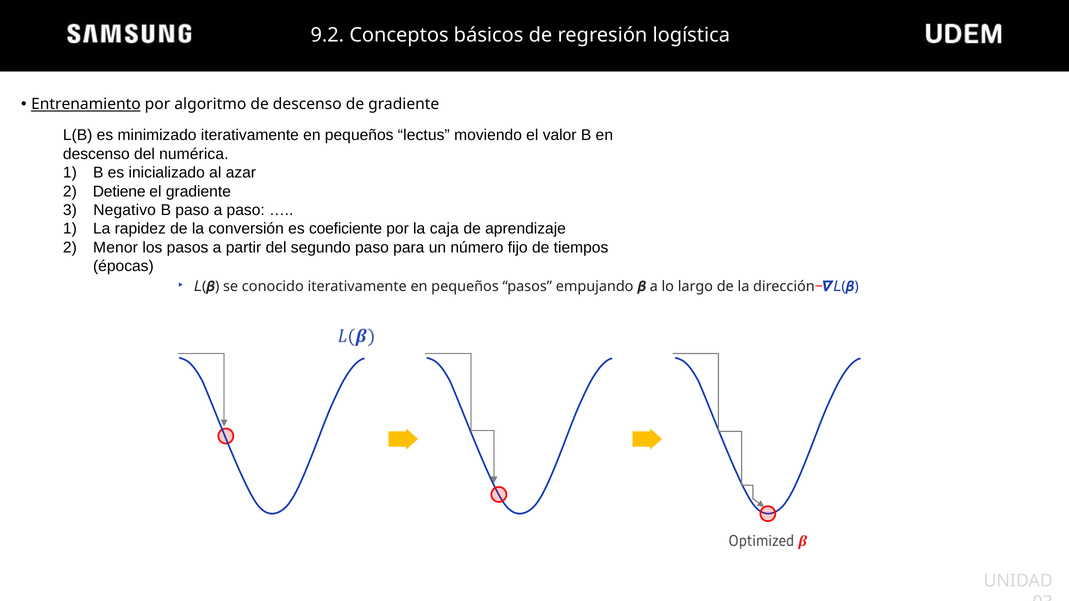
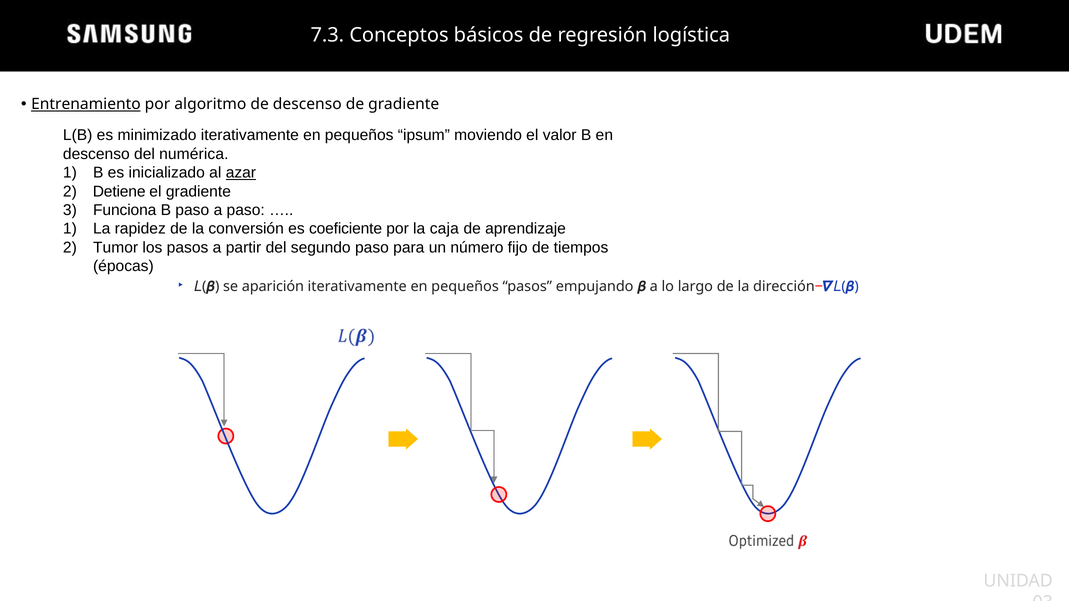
9.2: 9.2 -> 7.3
lectus: lectus -> ipsum
azar underline: none -> present
Negativo: Negativo -> Funciona
Menor: Menor -> Tumor
conocido: conocido -> aparición
